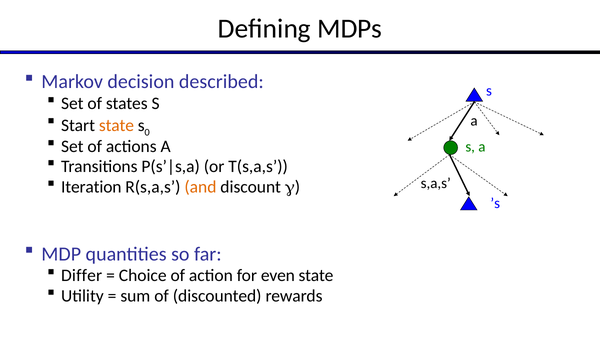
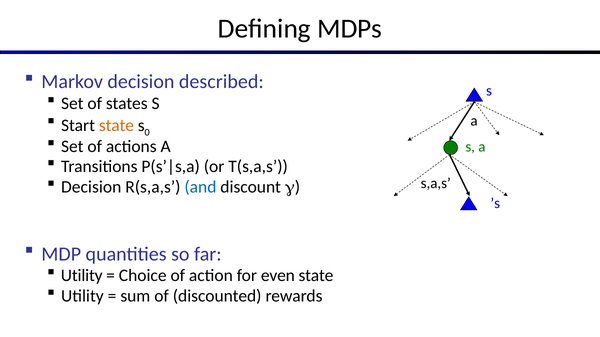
Iteration at (91, 187): Iteration -> Decision
and colour: orange -> blue
Differ at (82, 276): Differ -> Utility
